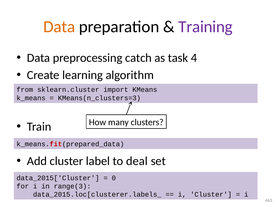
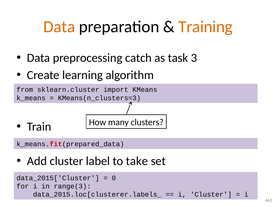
Training colour: purple -> orange
4: 4 -> 3
deal: deal -> take
